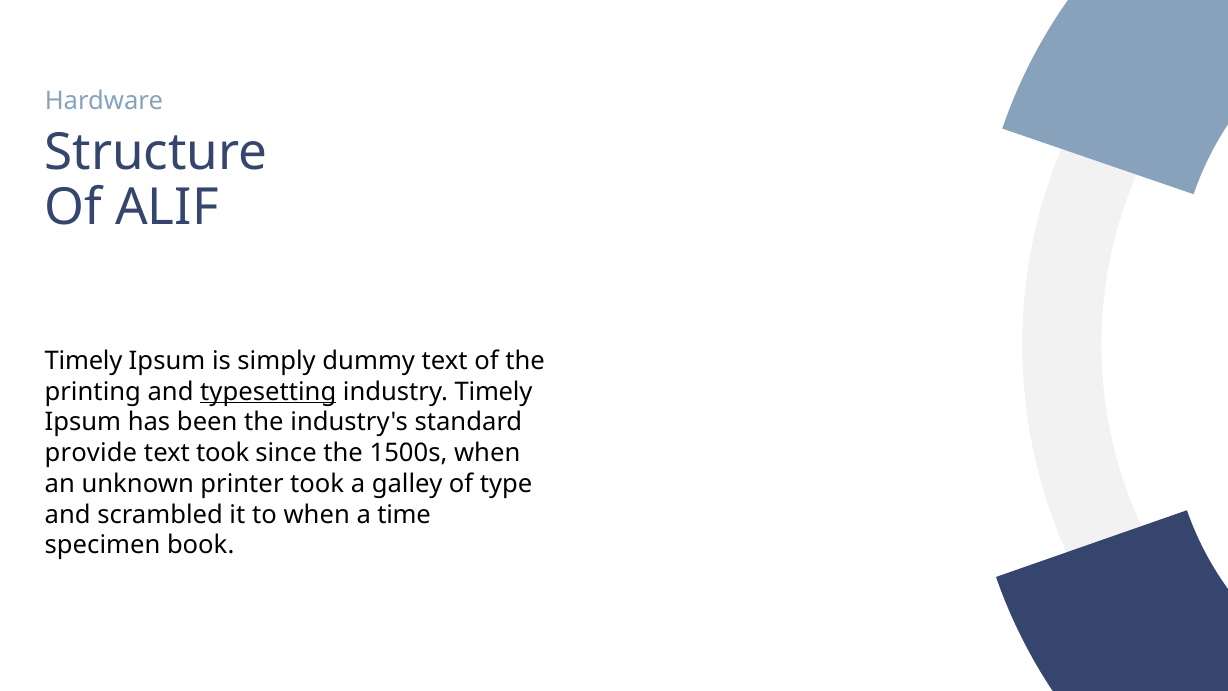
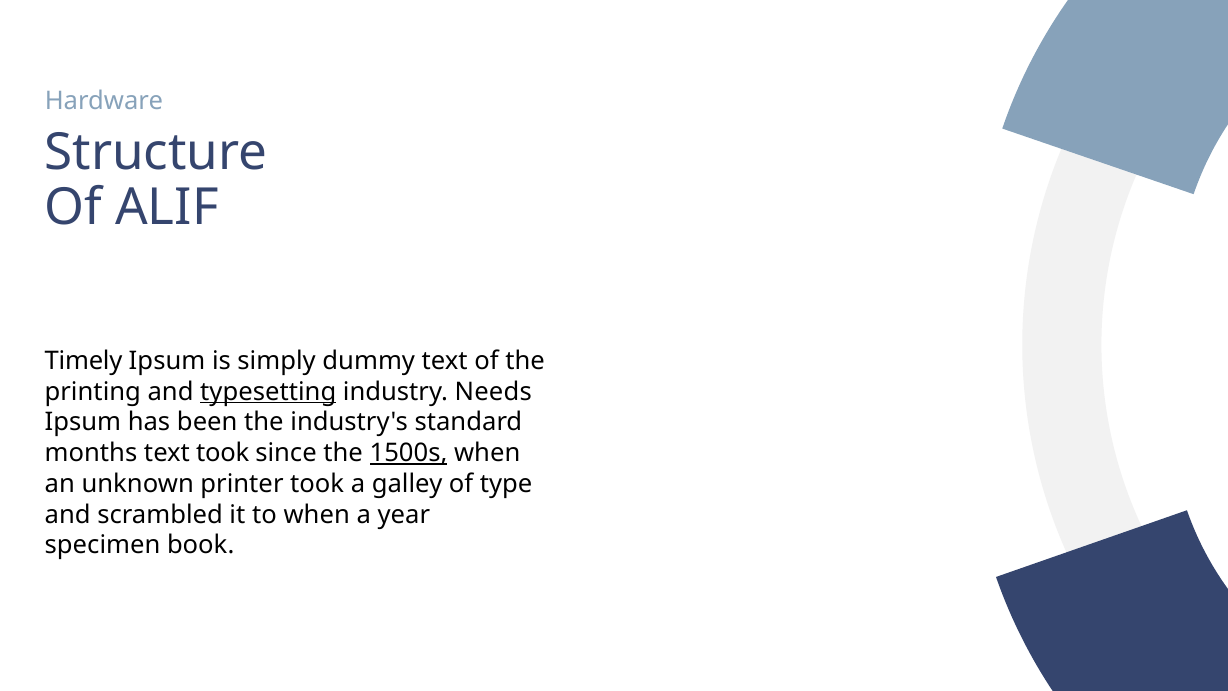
industry Timely: Timely -> Needs
provide: provide -> months
1500s underline: none -> present
time: time -> year
